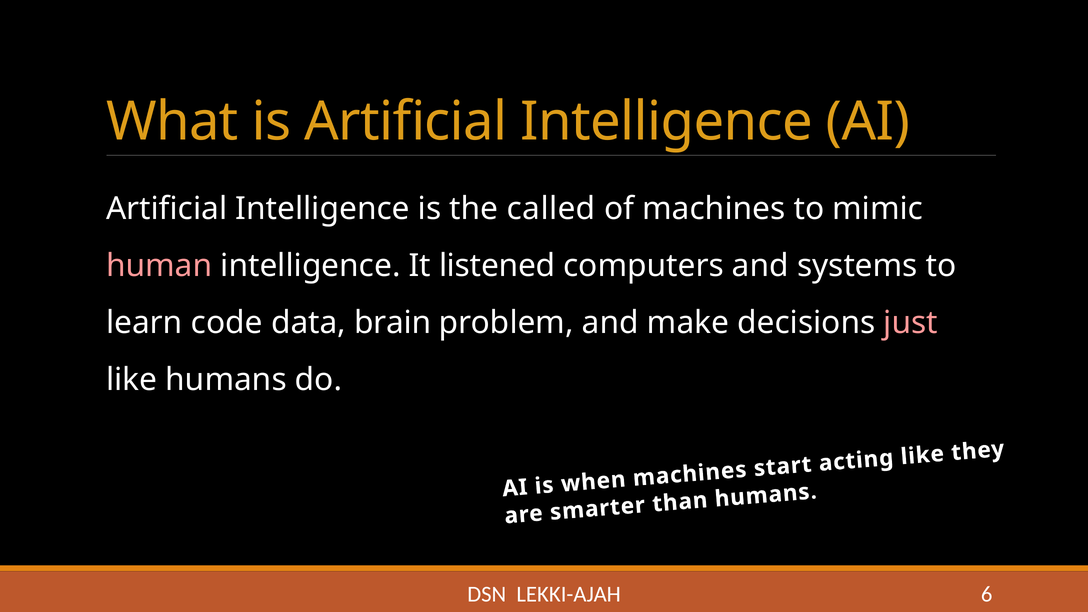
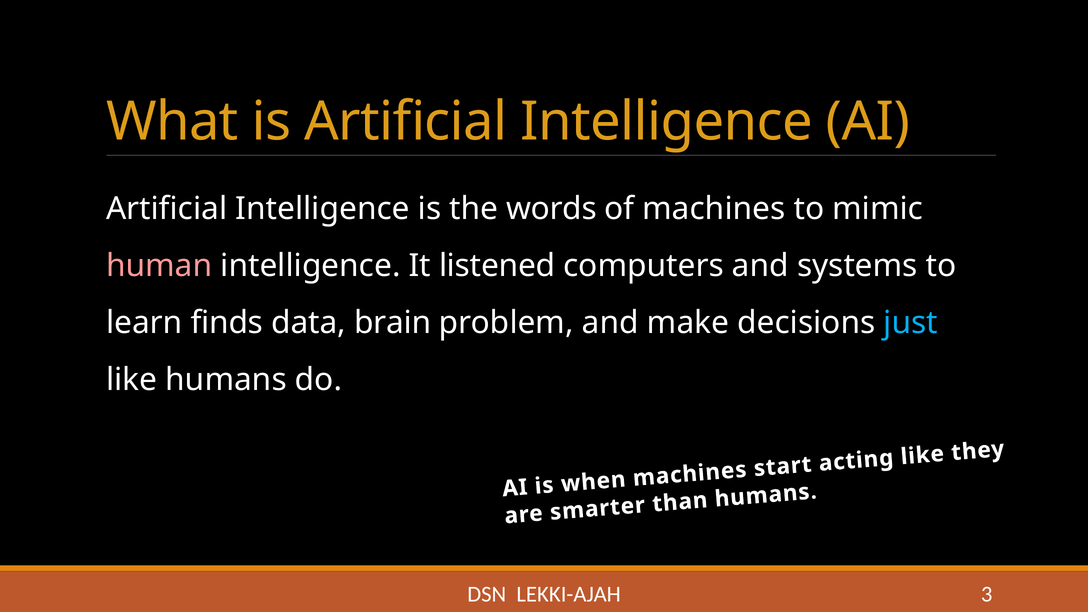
called: called -> words
code: code -> finds
just colour: pink -> light blue
6: 6 -> 3
